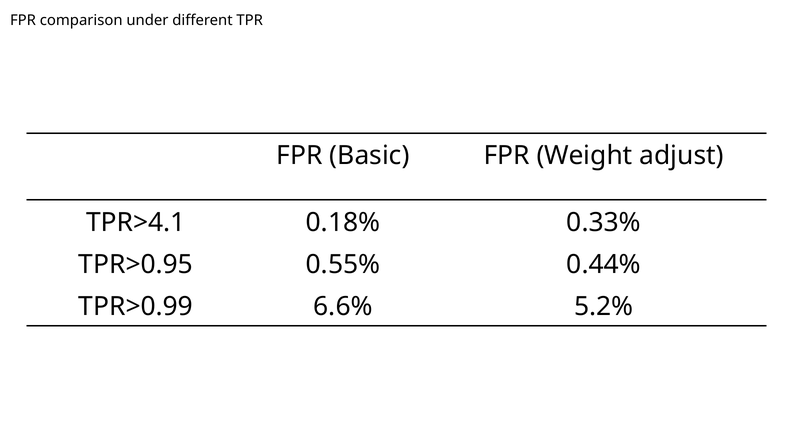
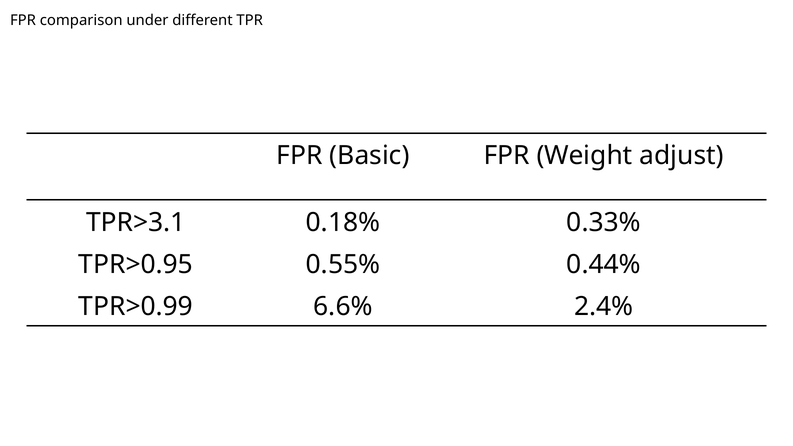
TPR>4.1: TPR>4.1 -> TPR>3.1
5.2%: 5.2% -> 2.4%
